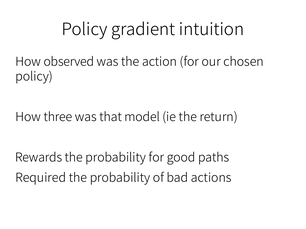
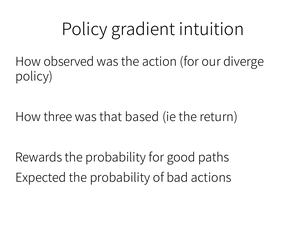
chosen: chosen -> diverge
model: model -> based
Required: Required -> Expected
